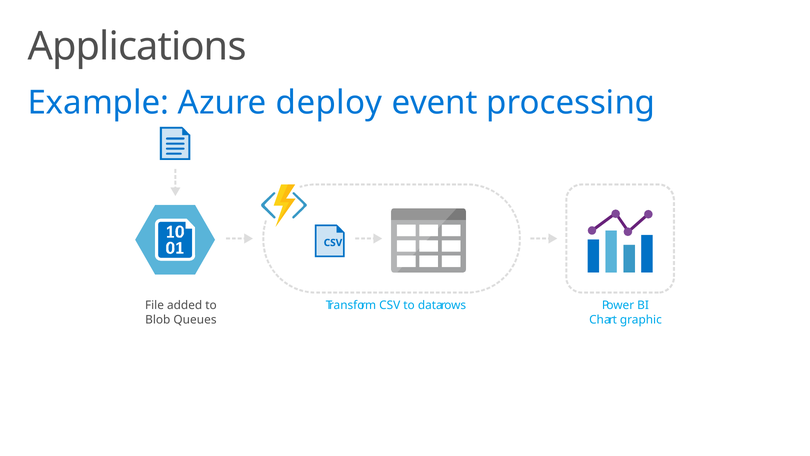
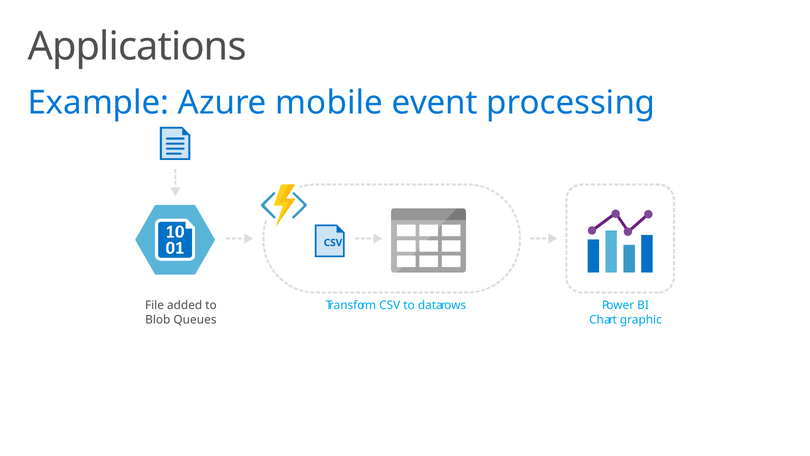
deploy: deploy -> mobile
